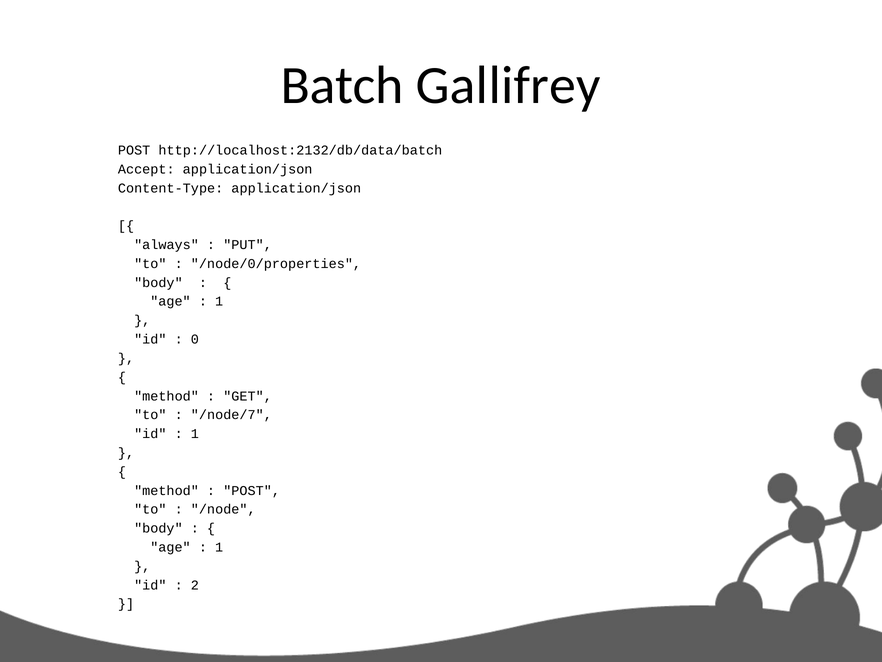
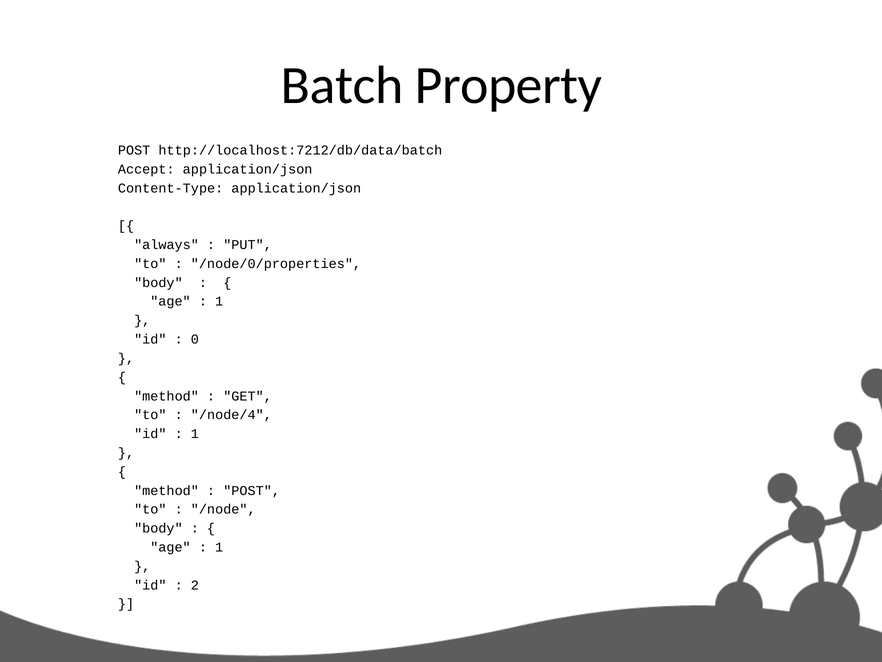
Gallifrey: Gallifrey -> Property
http://localhost:2132/db/data/batch: http://localhost:2132/db/data/batch -> http://localhost:7212/db/data/batch
/node/7: /node/7 -> /node/4
